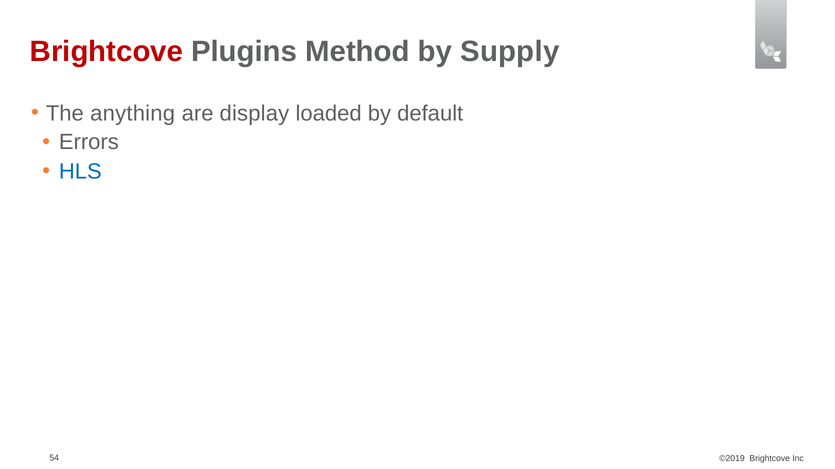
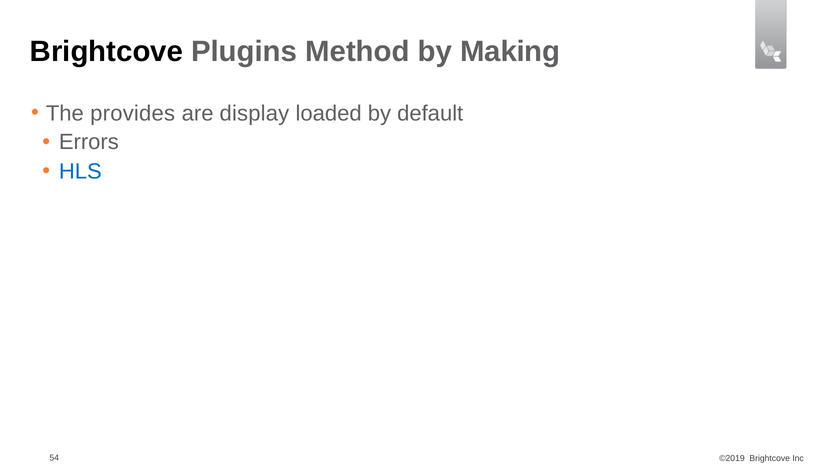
Brightcove at (106, 51) colour: red -> black
Supply: Supply -> Making
anything: anything -> provides
